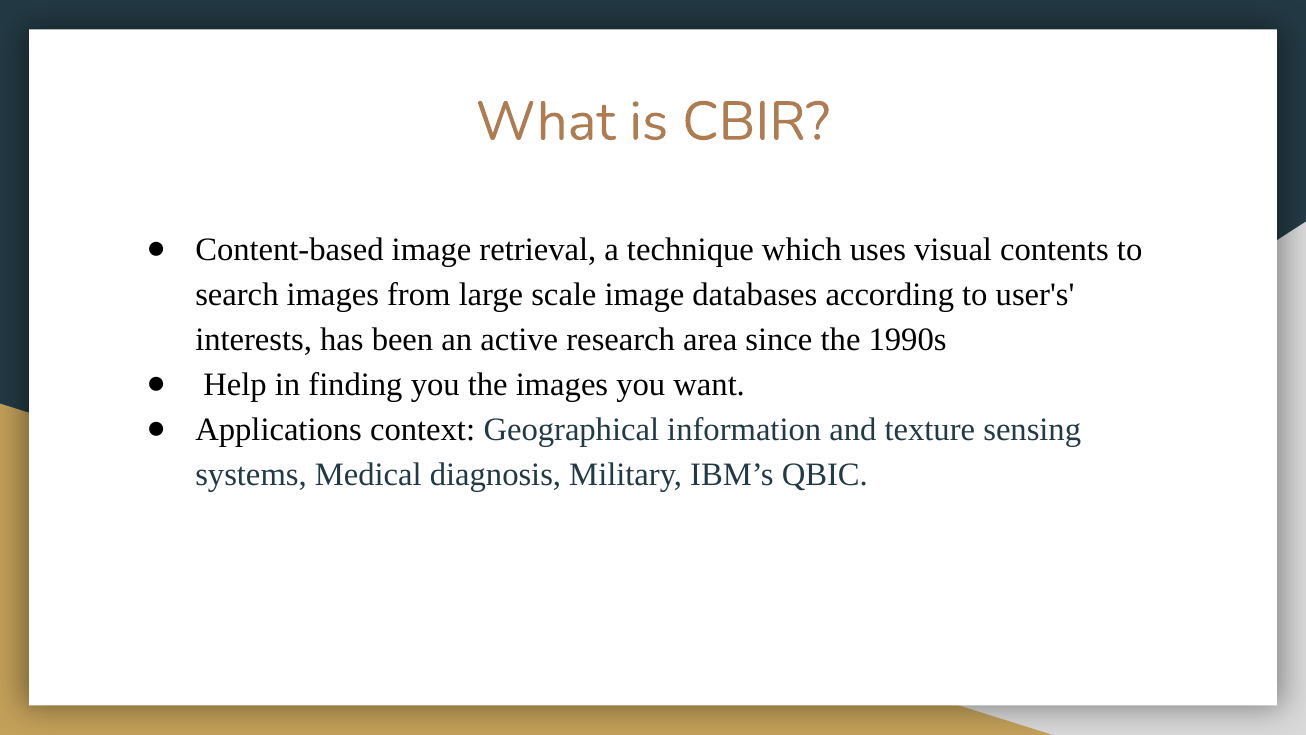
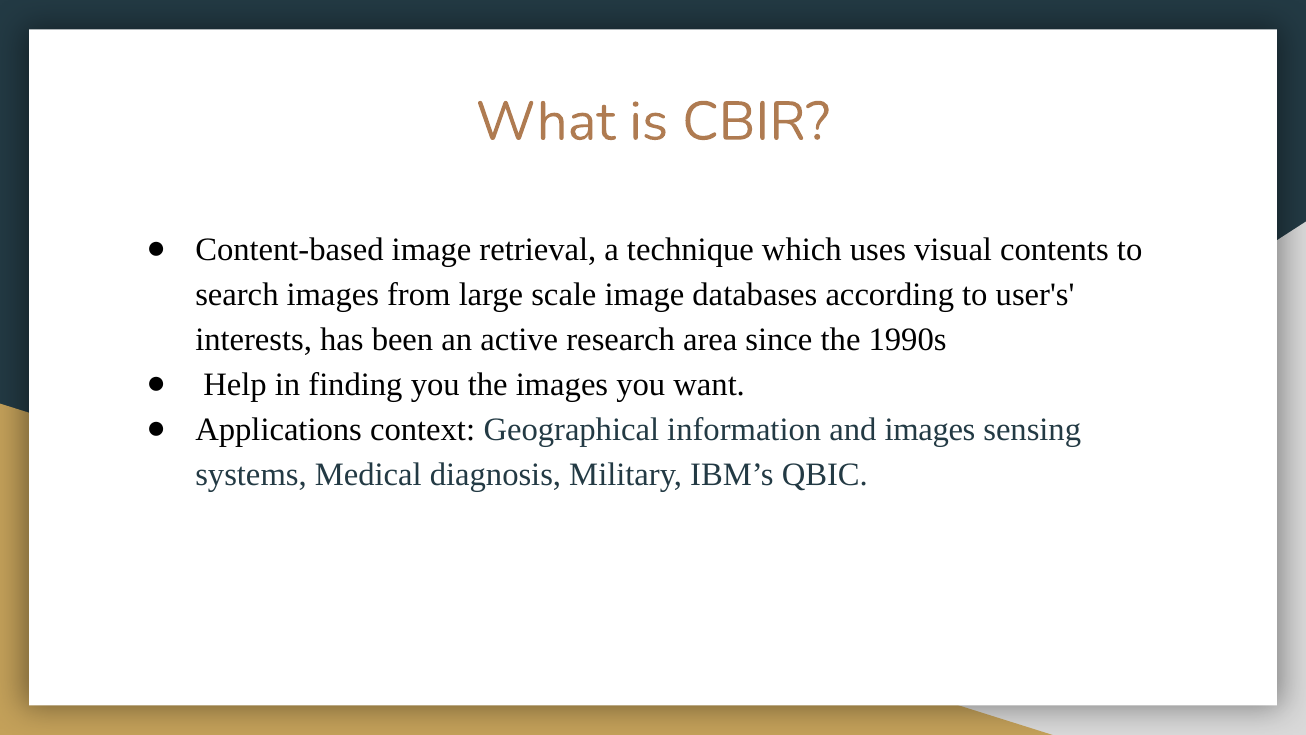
and texture: texture -> images
